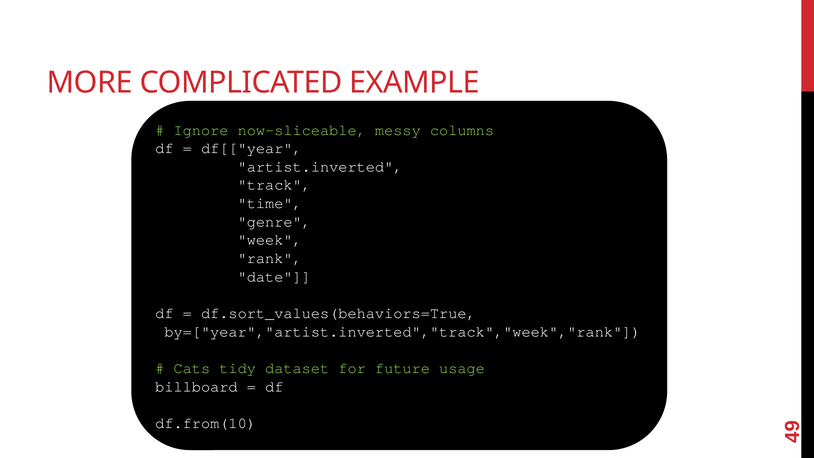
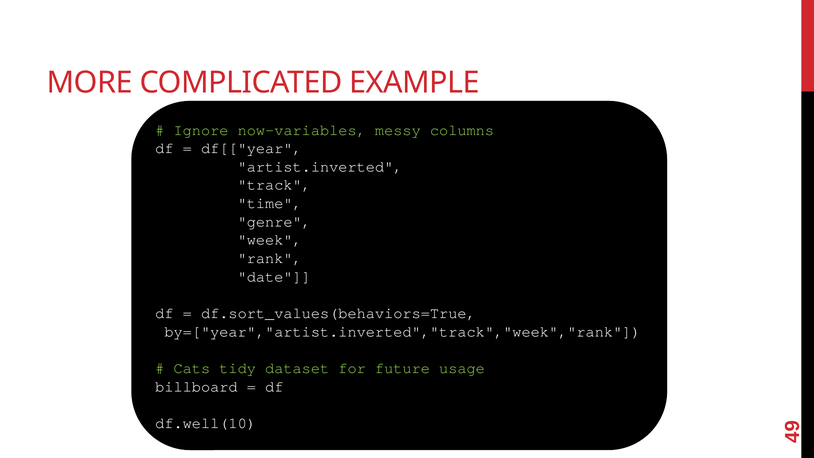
now-sliceable: now-sliceable -> now-variables
df.from(10: df.from(10 -> df.well(10
